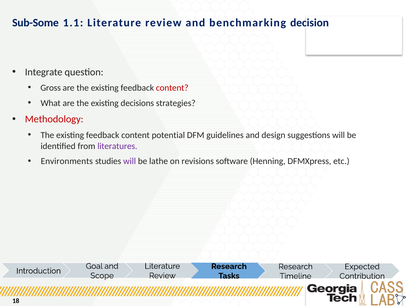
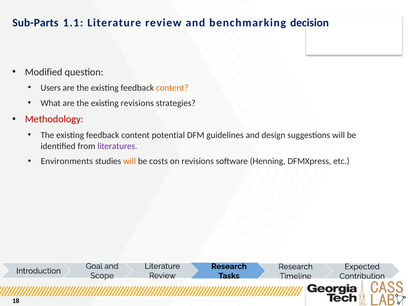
Sub-Some: Sub-Some -> Sub-Parts
Integrate: Integrate -> Modified
Gross: Gross -> Users
content at (172, 88) colour: red -> orange
existing decisions: decisions -> revisions
will at (130, 161) colour: purple -> orange
lathe: lathe -> costs
